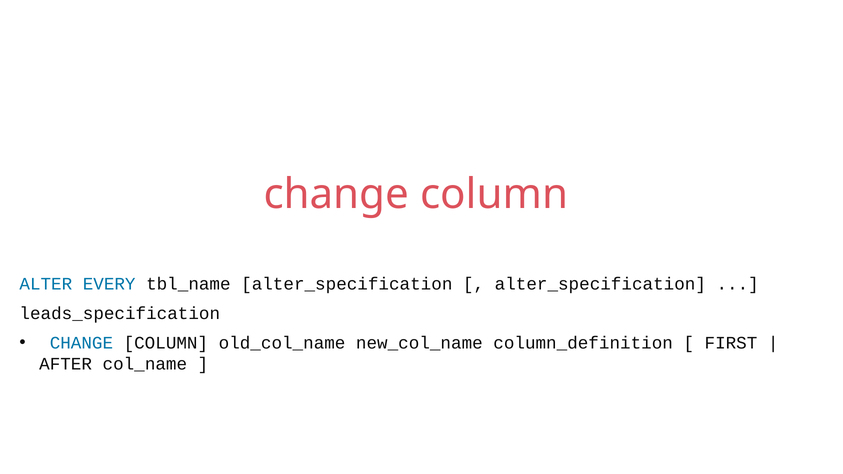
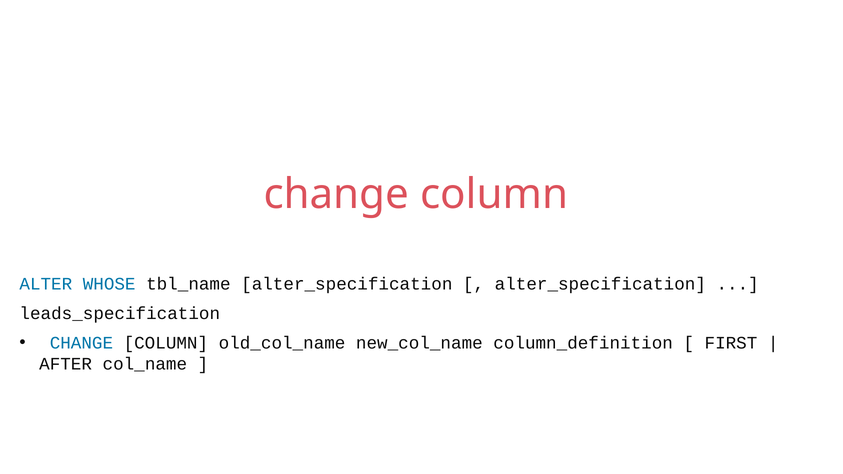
EVERY: EVERY -> WHOSE
